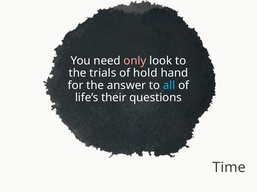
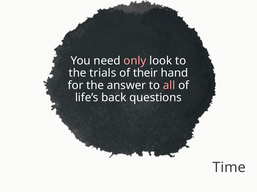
hold: hold -> their
all colour: light blue -> pink
their: their -> back
